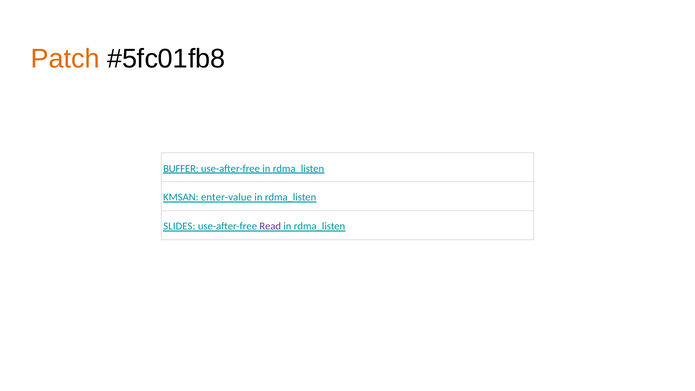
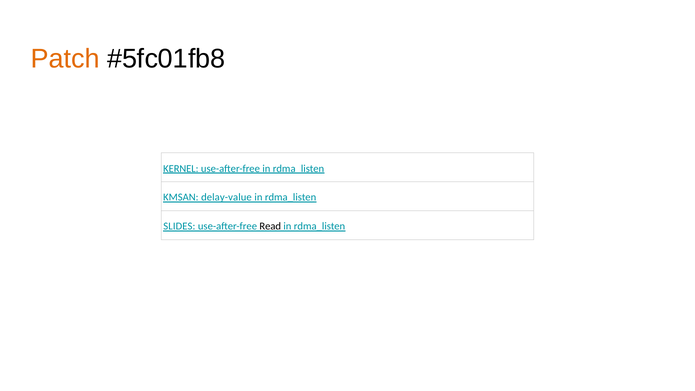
BUFFER: BUFFER -> KERNEL
enter-value: enter-value -> delay-value
Read colour: purple -> black
